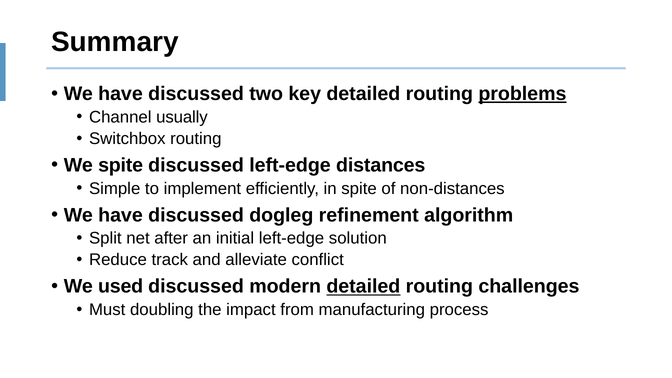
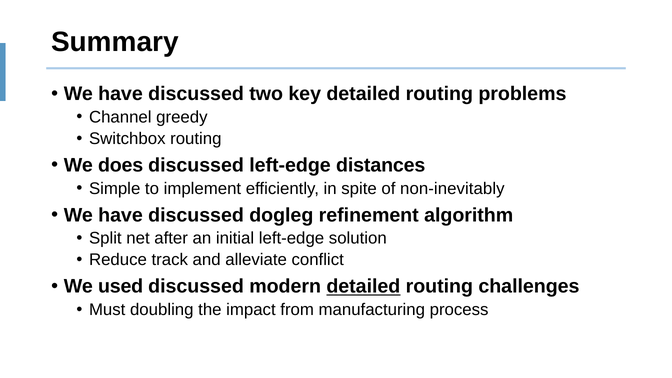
problems underline: present -> none
usually: usually -> greedy
We spite: spite -> does
non-distances: non-distances -> non-inevitably
